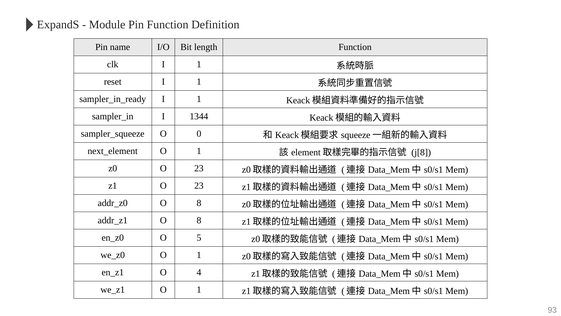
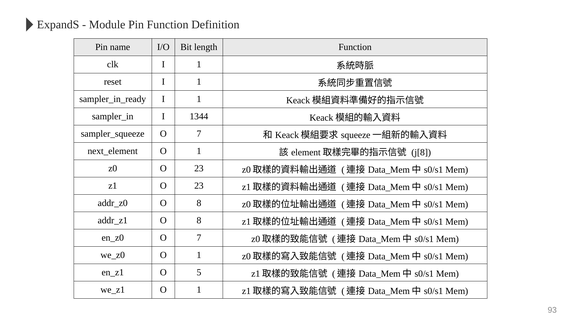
0 at (199, 134): 0 -> 7
5 at (199, 238): 5 -> 7
4: 4 -> 5
